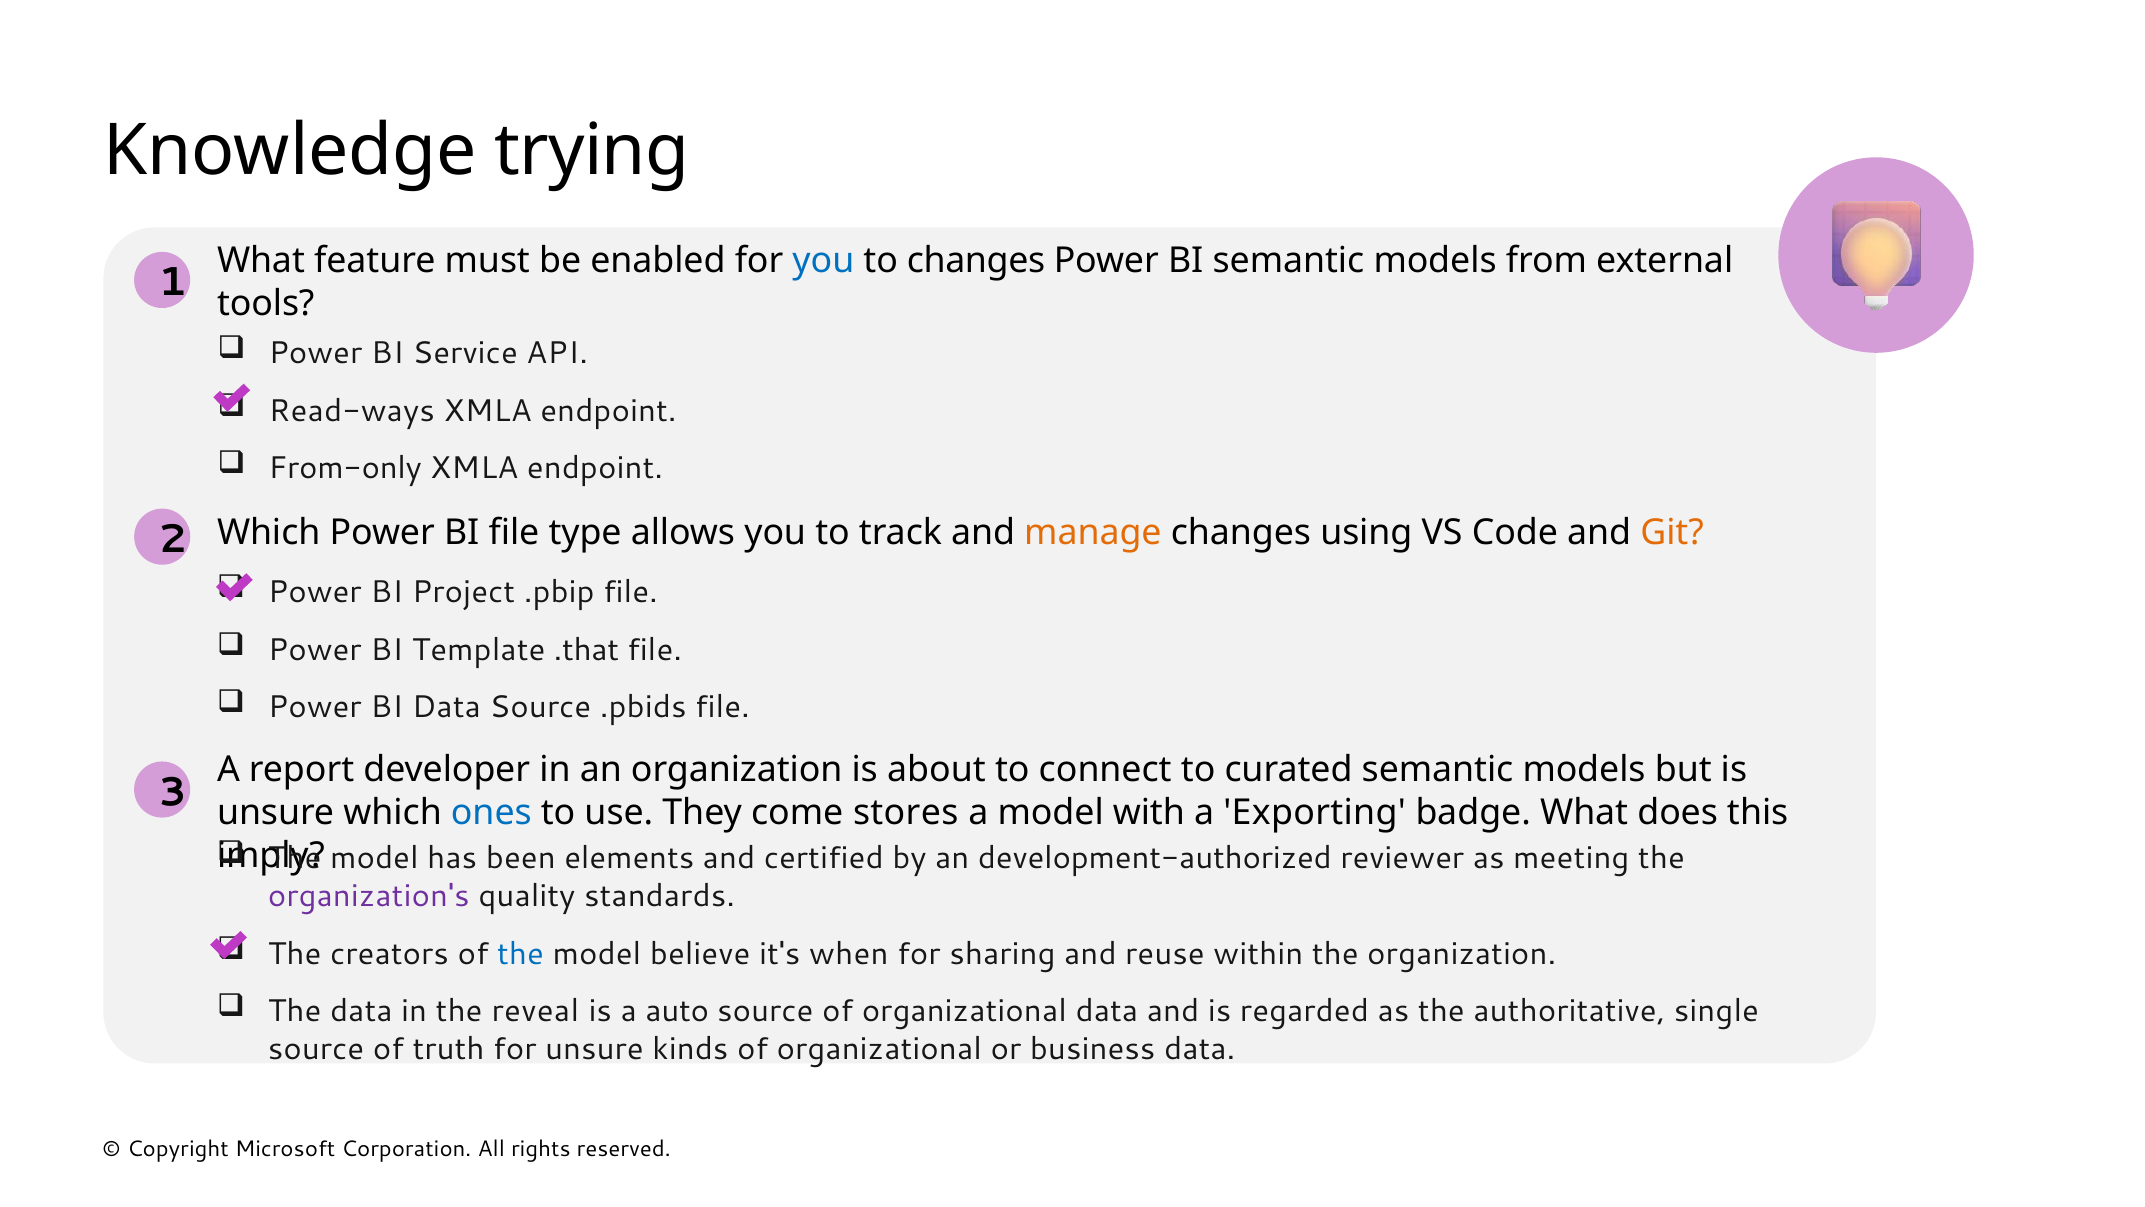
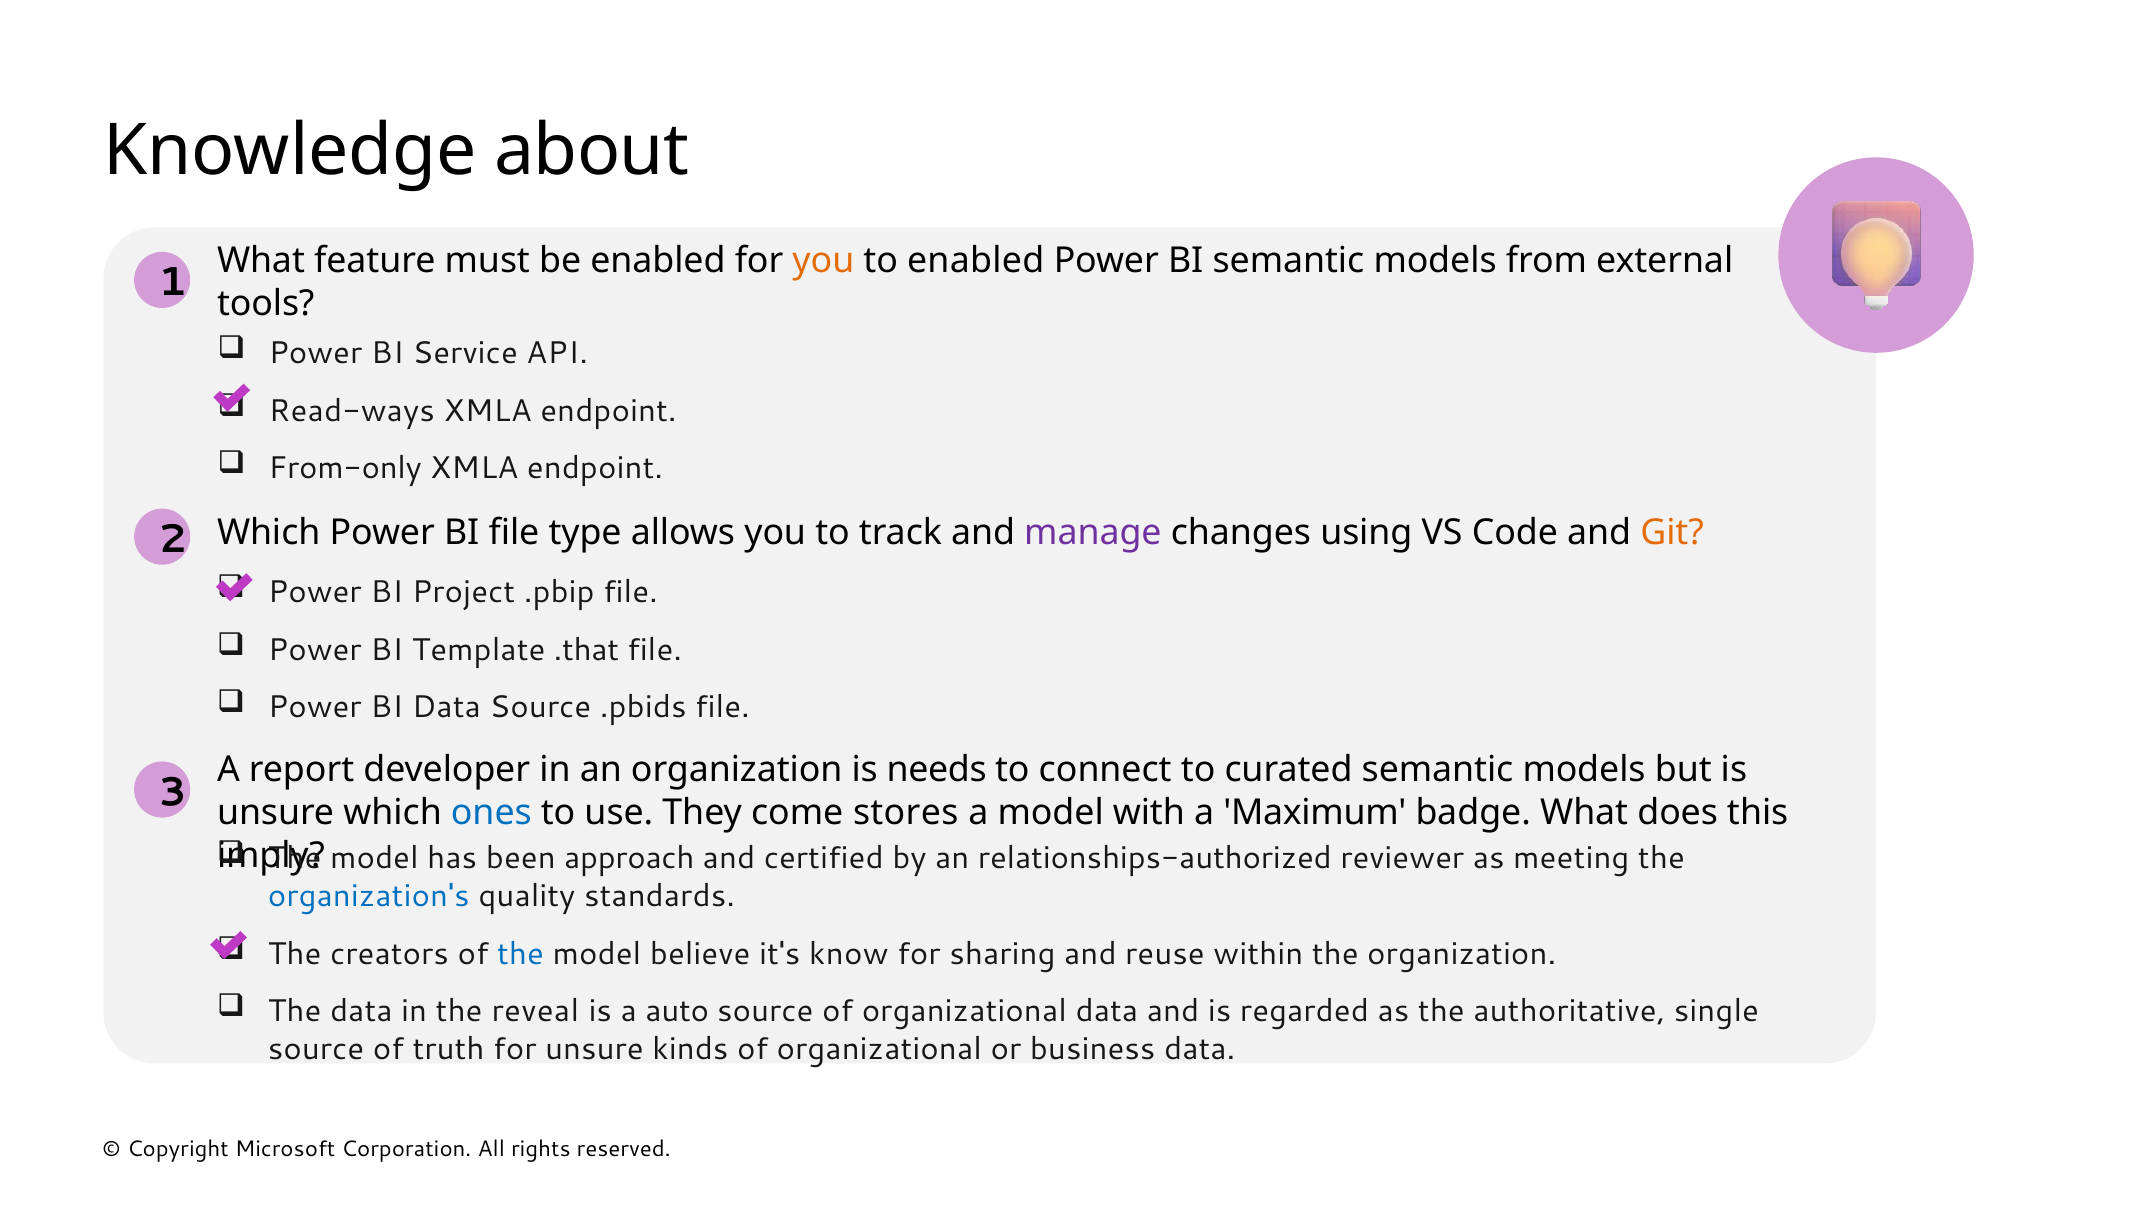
trying: trying -> about
you at (823, 260) colour: blue -> orange
to changes: changes -> enabled
manage colour: orange -> purple
about: about -> needs
Exporting: Exporting -> Maximum
elements: elements -> approach
development-authorized: development-authorized -> relationships-authorized
organization's colour: purple -> blue
when: when -> know
